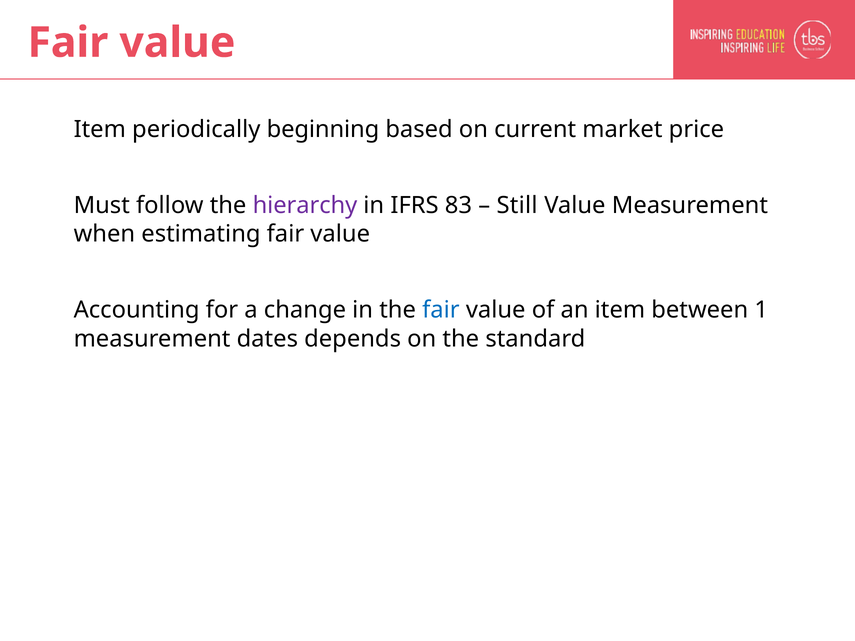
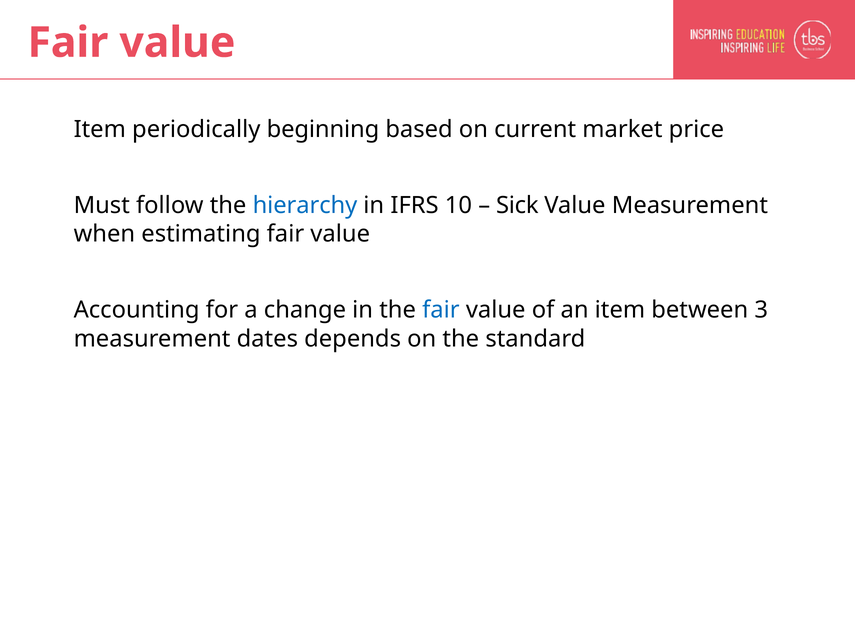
hierarchy colour: purple -> blue
83: 83 -> 10
Still: Still -> Sick
1: 1 -> 3
